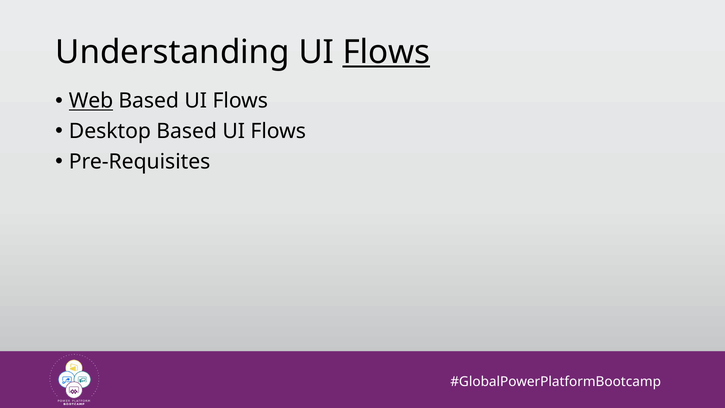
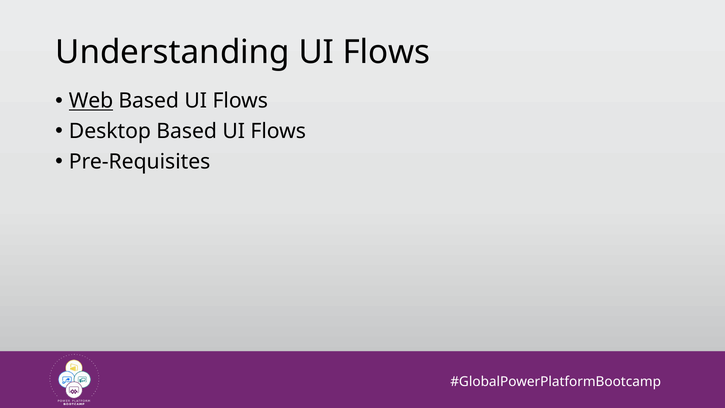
Flows at (386, 52) underline: present -> none
